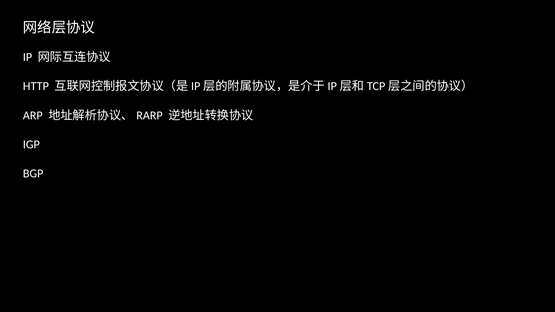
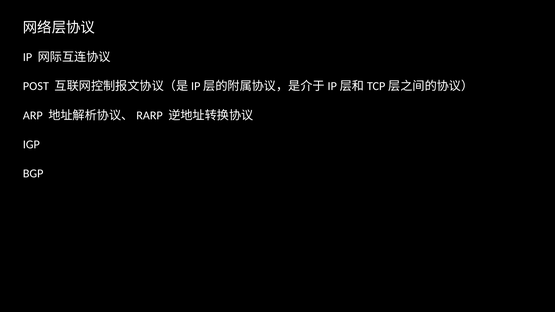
HTTP: HTTP -> POST
